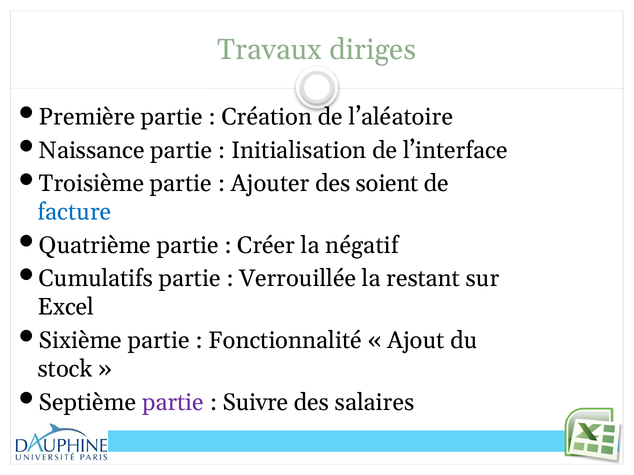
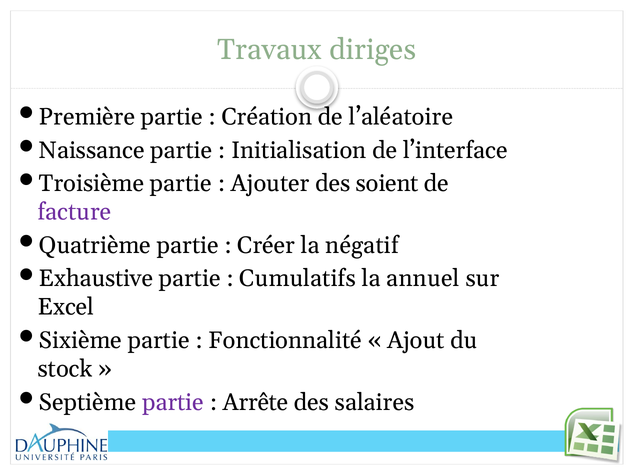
facture colour: blue -> purple
Cumulatifs: Cumulatifs -> Exhaustive
Verrouillée: Verrouillée -> Cumulatifs
restant: restant -> annuel
Suivre: Suivre -> Arrête
